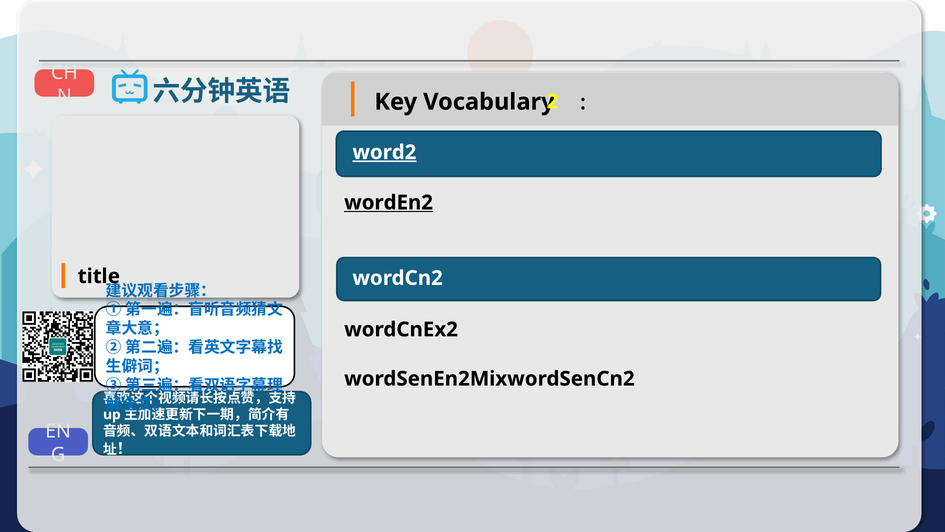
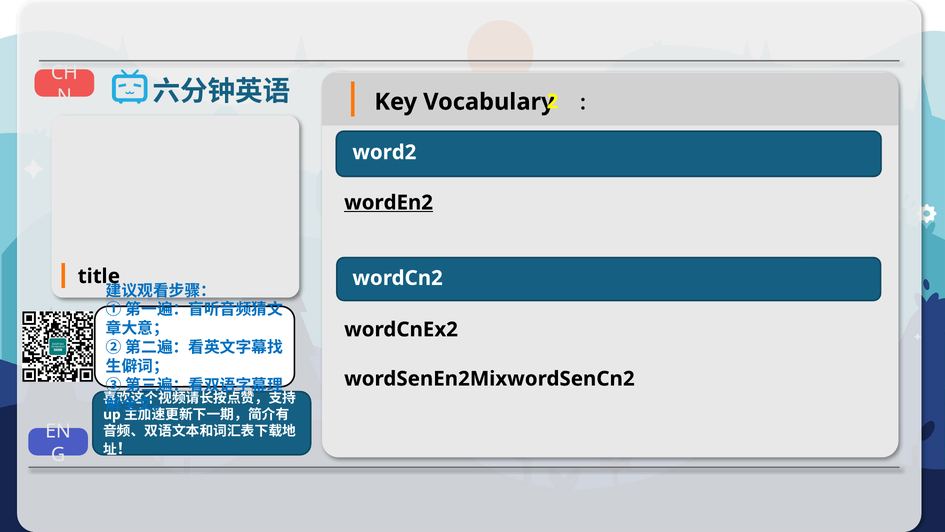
word2 underline: present -> none
